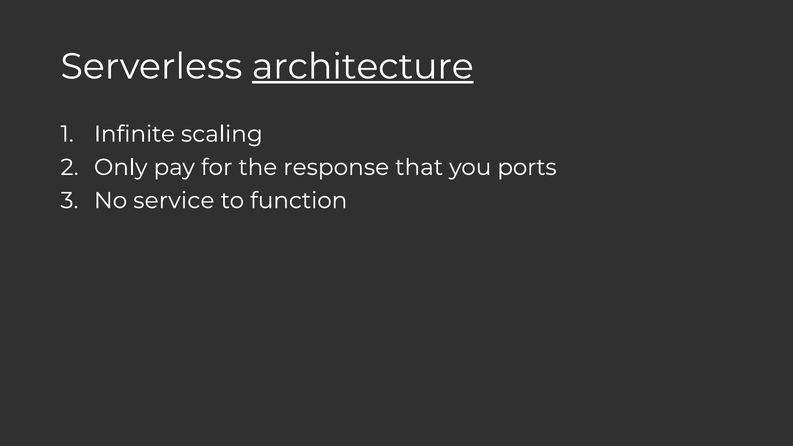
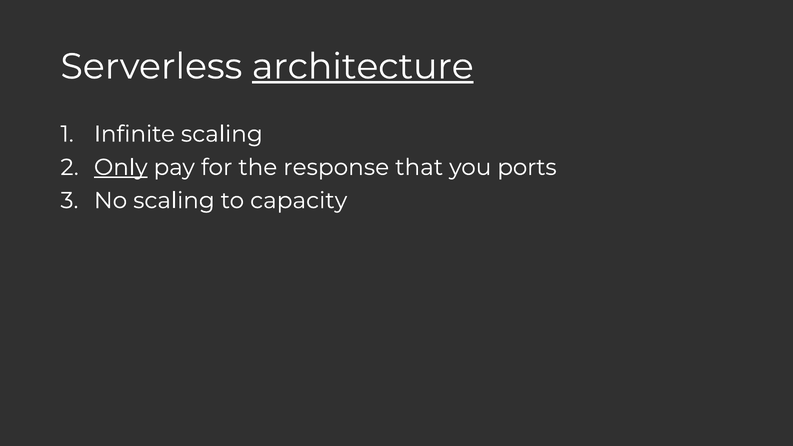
Only underline: none -> present
No service: service -> scaling
function: function -> capacity
